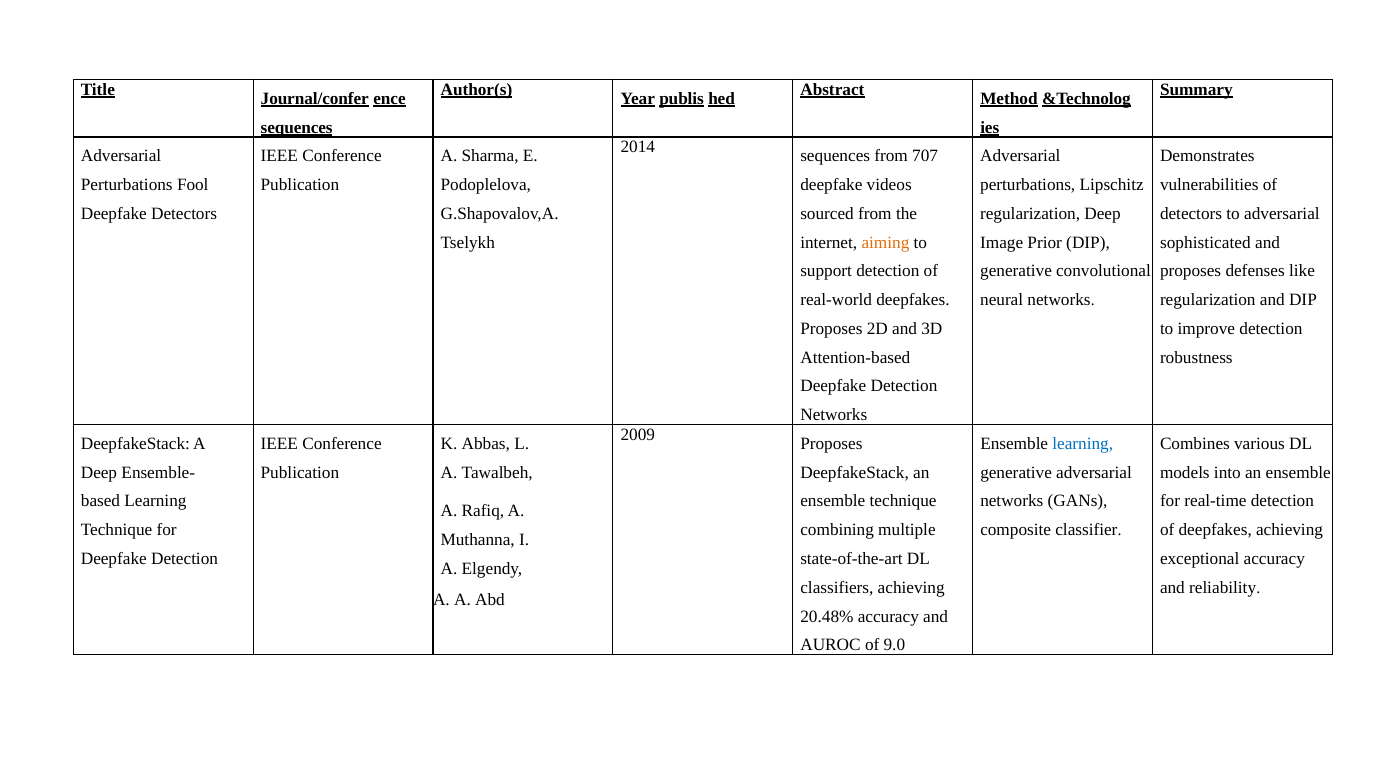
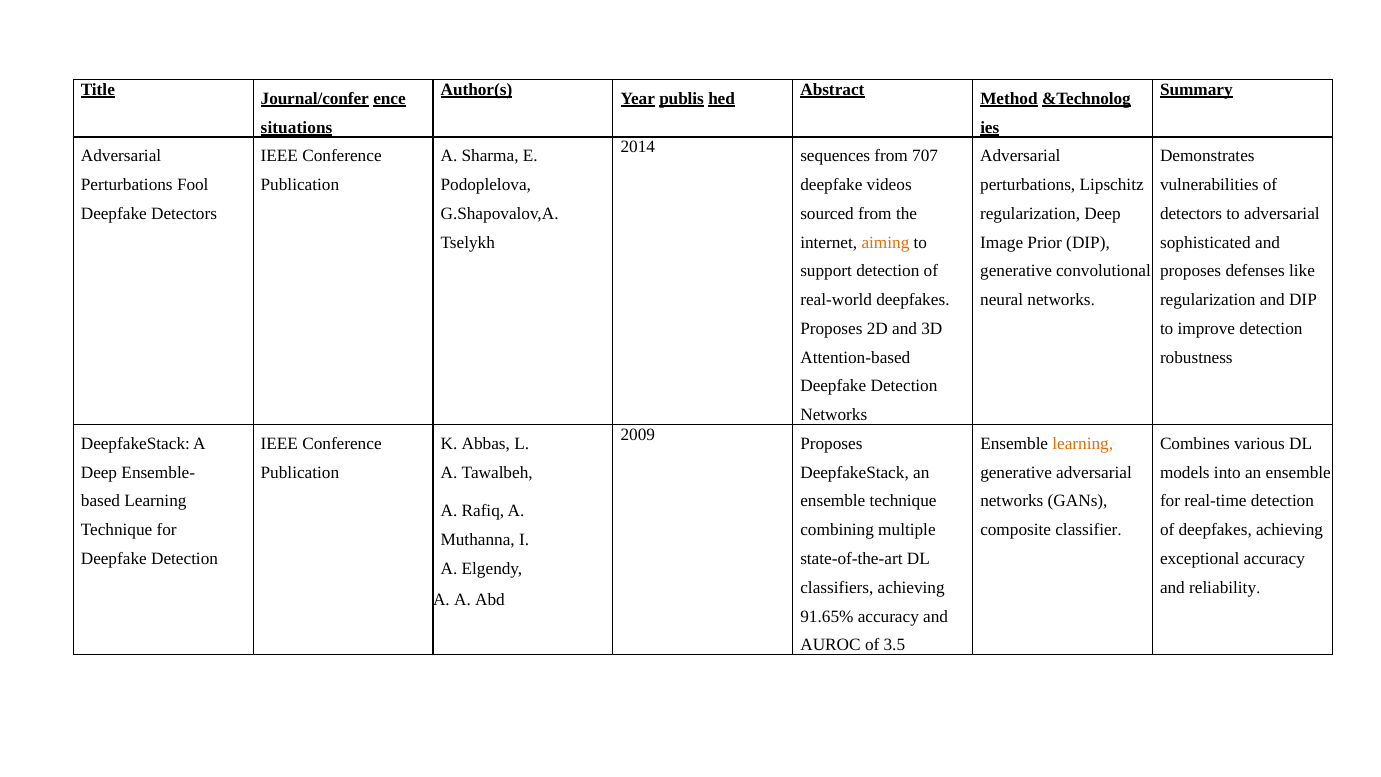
sequences at (297, 127): sequences -> situations
learning at (1083, 444) colour: blue -> orange
20.48%: 20.48% -> 91.65%
9.0: 9.0 -> 3.5
